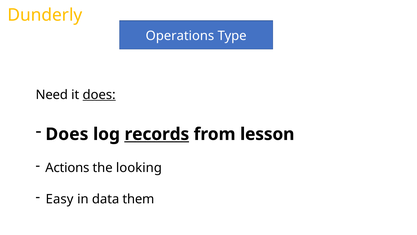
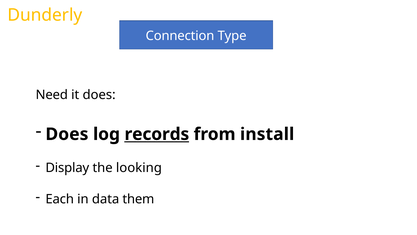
Operations: Operations -> Connection
does at (99, 95) underline: present -> none
lesson: lesson -> install
Actions: Actions -> Display
Easy: Easy -> Each
